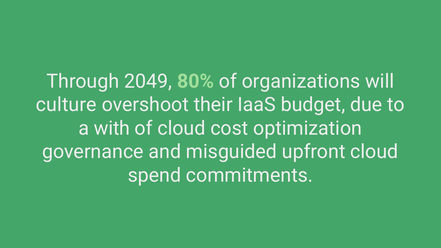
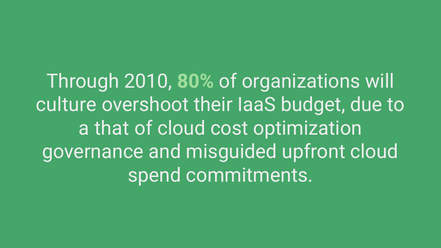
2049: 2049 -> 2010
with: with -> that
